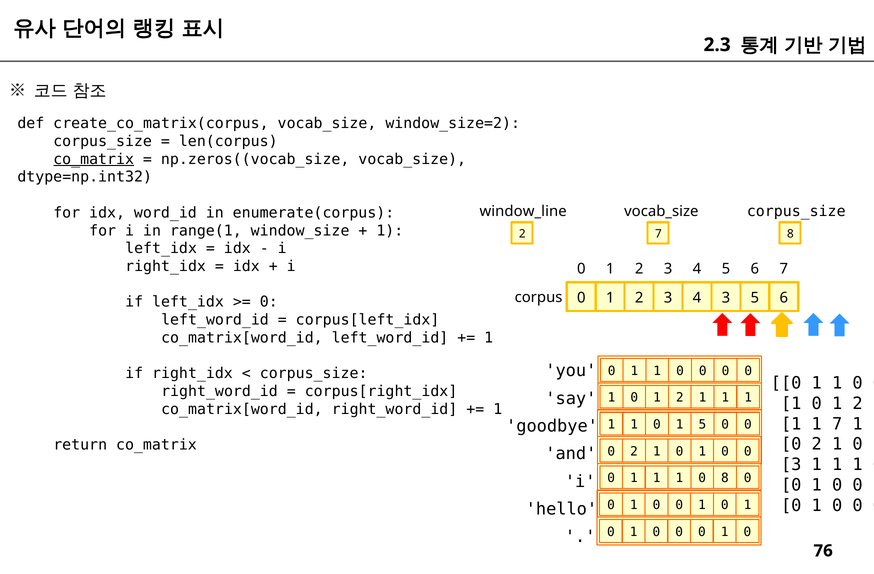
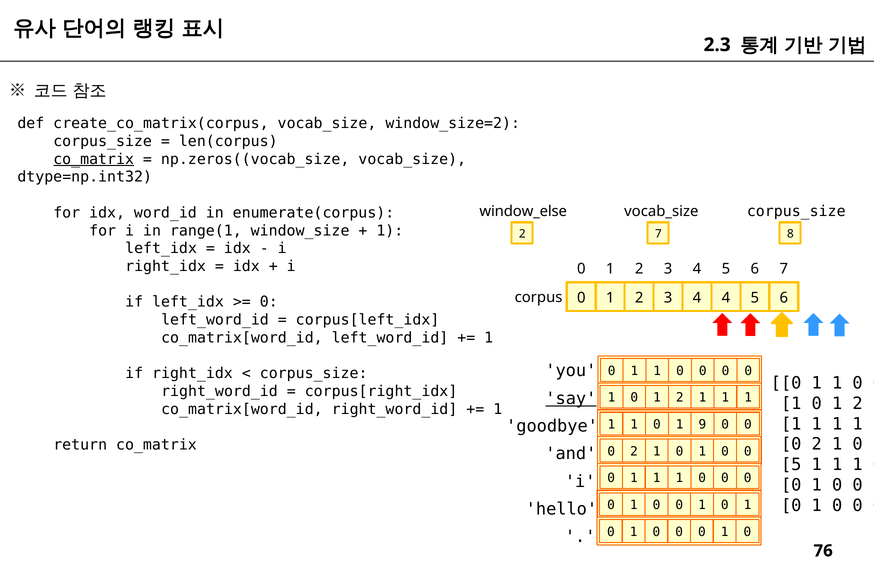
window_line: window_line -> window_else
4 3: 3 -> 4
say underline: none -> present
7 at (837, 424): 7 -> 1
1 5: 5 -> 9
3 at (791, 465): 3 -> 5
8 at (725, 478): 8 -> 0
